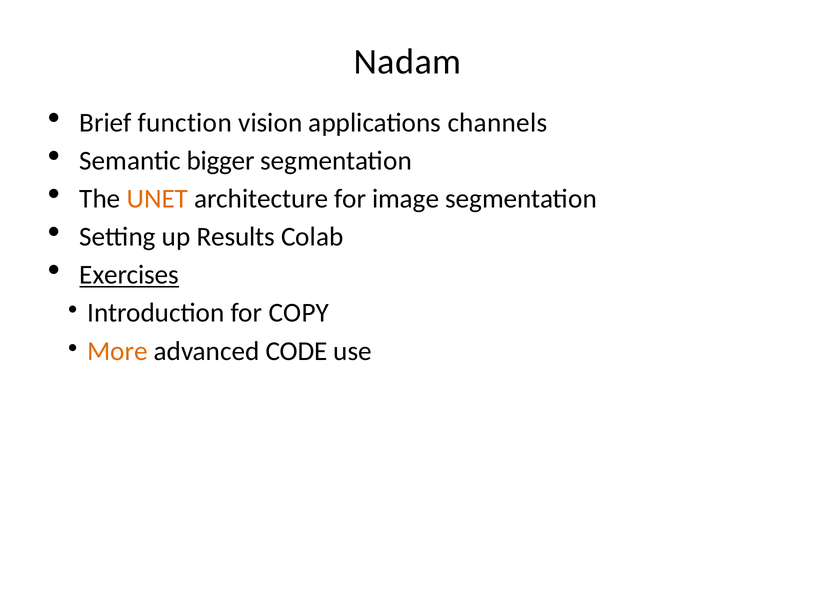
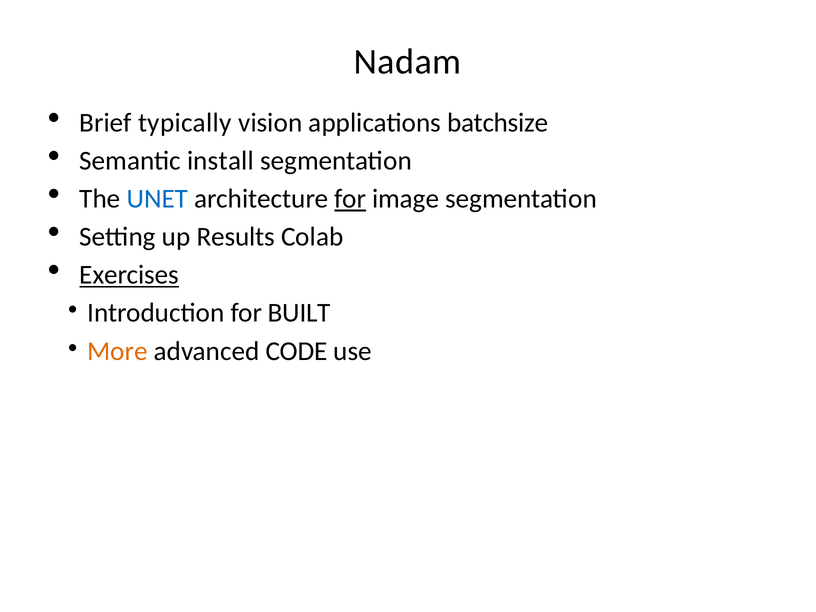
function: function -> typically
channels: channels -> batchsize
bigger: bigger -> install
UNET colour: orange -> blue
for at (350, 199) underline: none -> present
COPY: COPY -> BUILT
